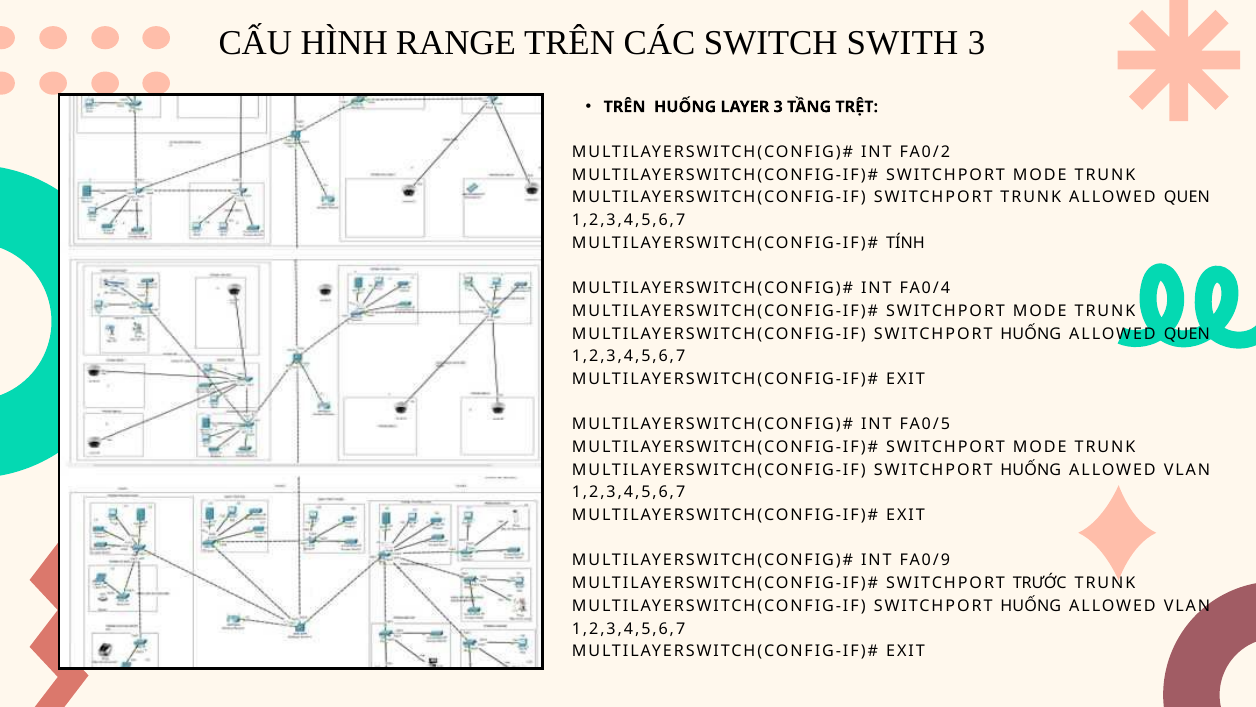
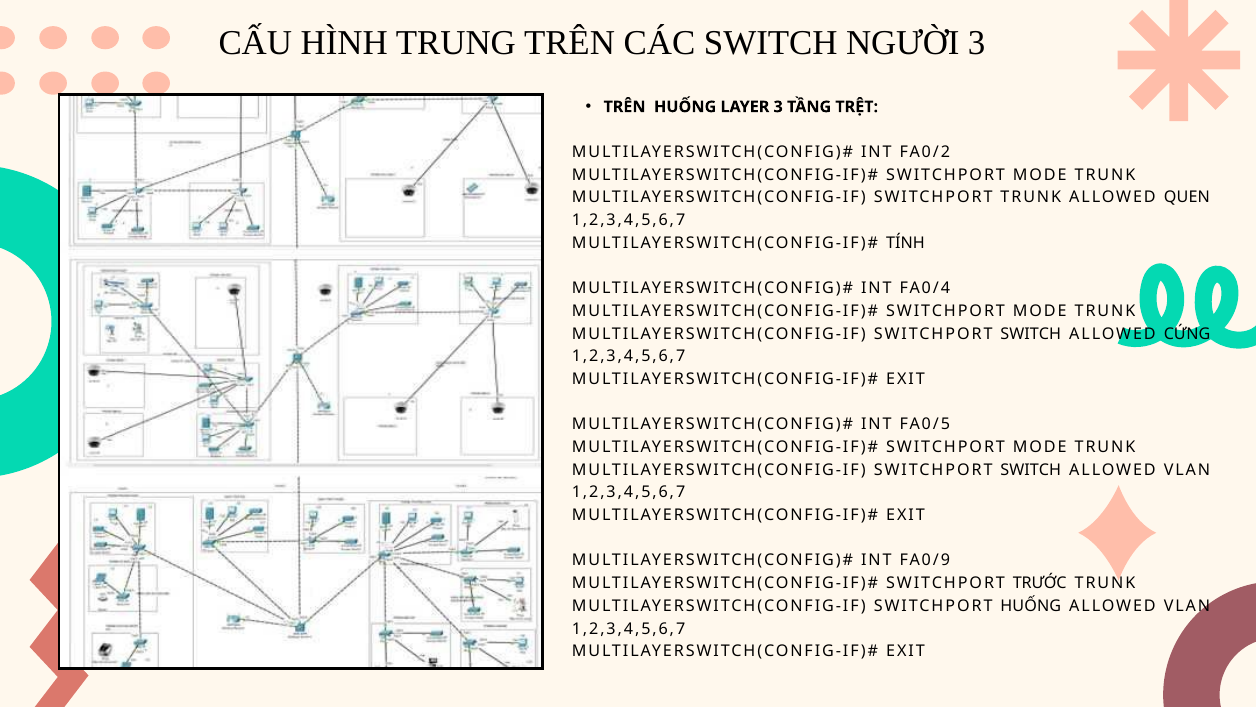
RANGE: RANGE -> TRUNG
SWITH: SWITH -> NGƯỜI
HUỐNG at (1031, 333): HUỐNG -> SWITCH
QUEN at (1187, 333): QUEN -> CỨNG
HUỐNG at (1031, 470): HUỐNG -> SWITCH
